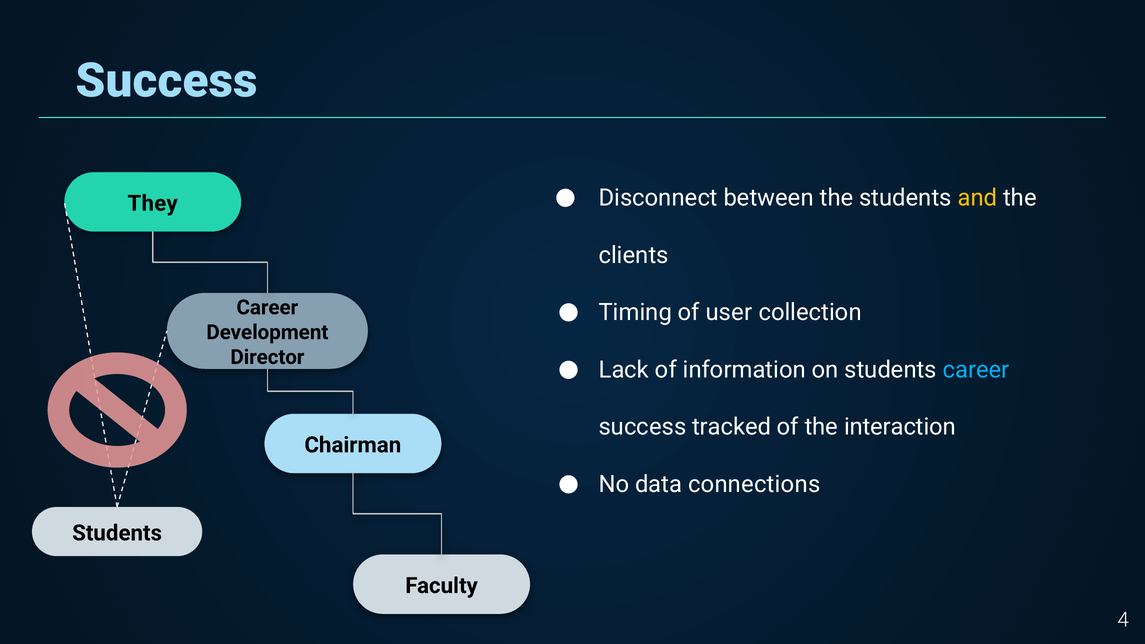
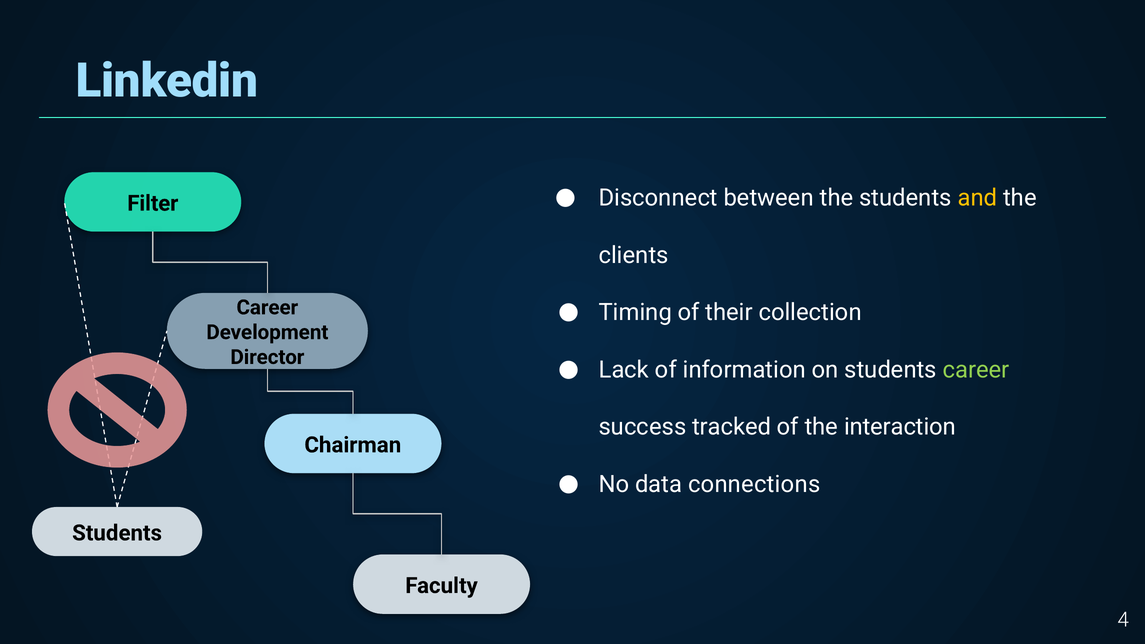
Success at (167, 81): Success -> Linkedin
They: They -> Filter
user: user -> their
career at (976, 370) colour: light blue -> light green
